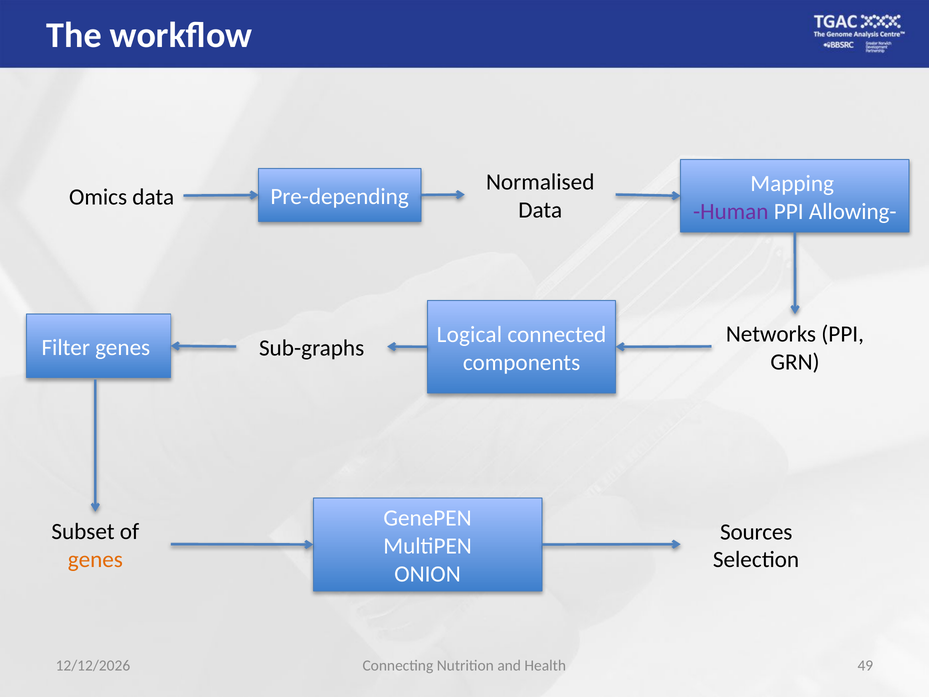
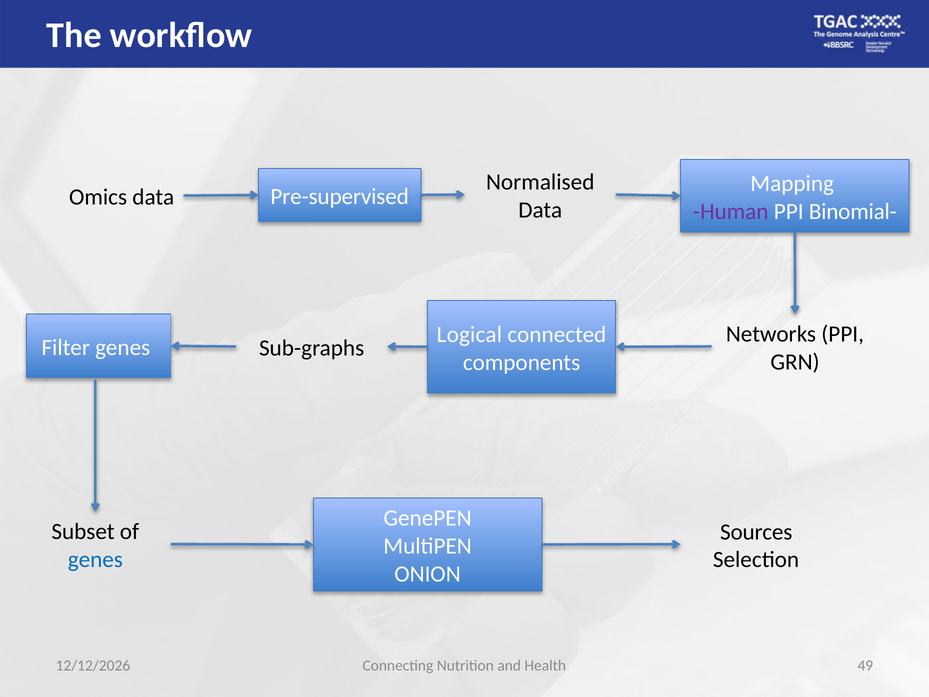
Pre-depending: Pre-depending -> Pre-supervised
Allowing-: Allowing- -> Binomial-
genes at (95, 559) colour: orange -> blue
